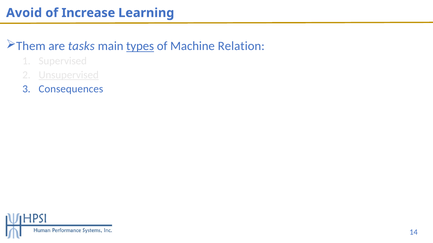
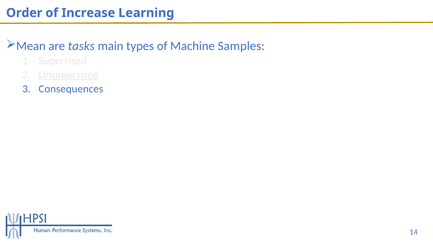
Avoid: Avoid -> Order
Them: Them -> Mean
types underline: present -> none
Relation: Relation -> Samples
